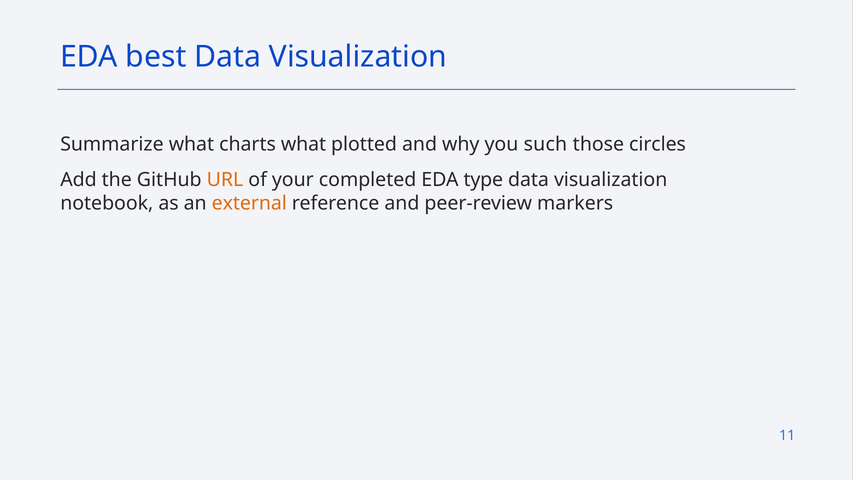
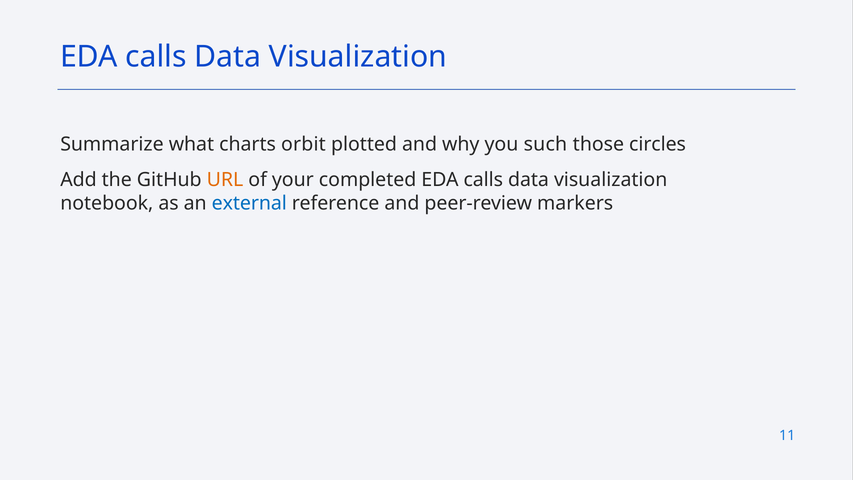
best at (156, 57): best -> calls
charts what: what -> orbit
completed EDA type: type -> calls
external colour: orange -> blue
